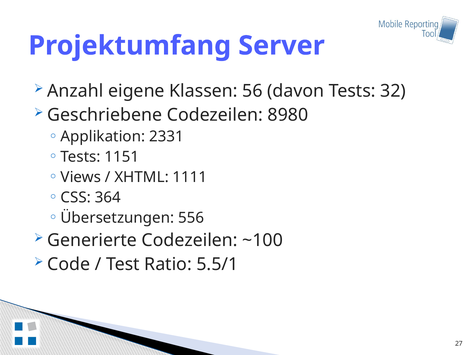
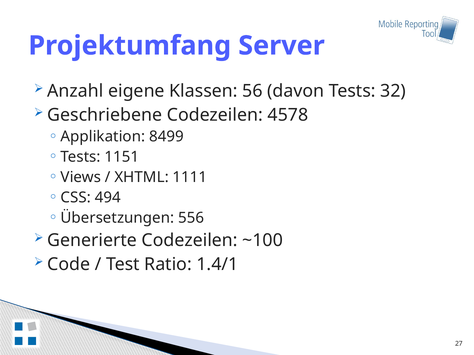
8980: 8980 -> 4578
2331: 2331 -> 8499
364: 364 -> 494
5.5/1: 5.5/1 -> 1.4/1
